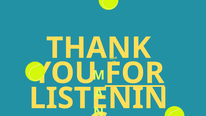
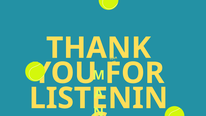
FOR underline: present -> none
